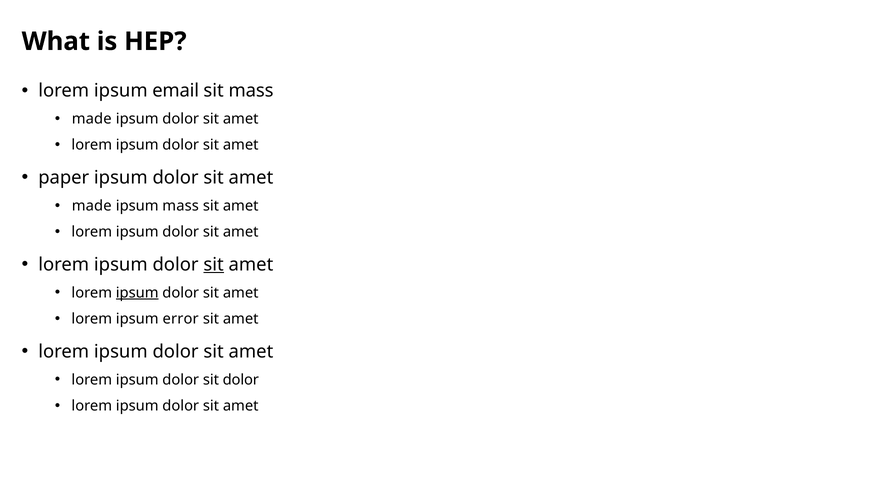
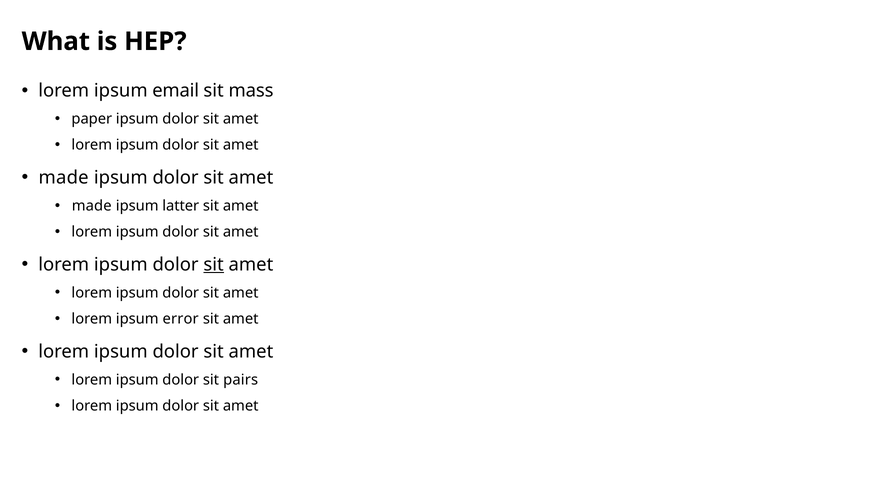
made at (92, 119): made -> paper
paper at (64, 177): paper -> made
ipsum mass: mass -> latter
ipsum at (137, 292) underline: present -> none
sit dolor: dolor -> pairs
